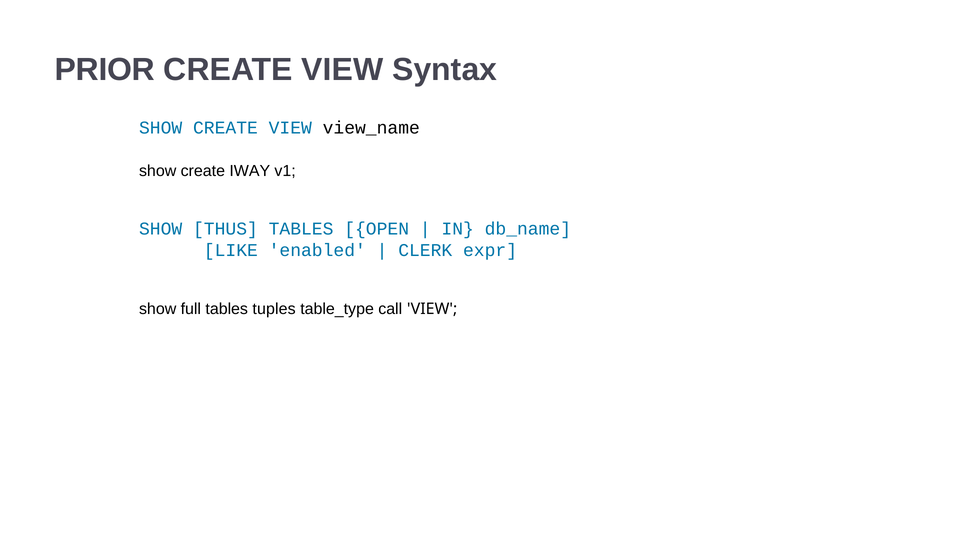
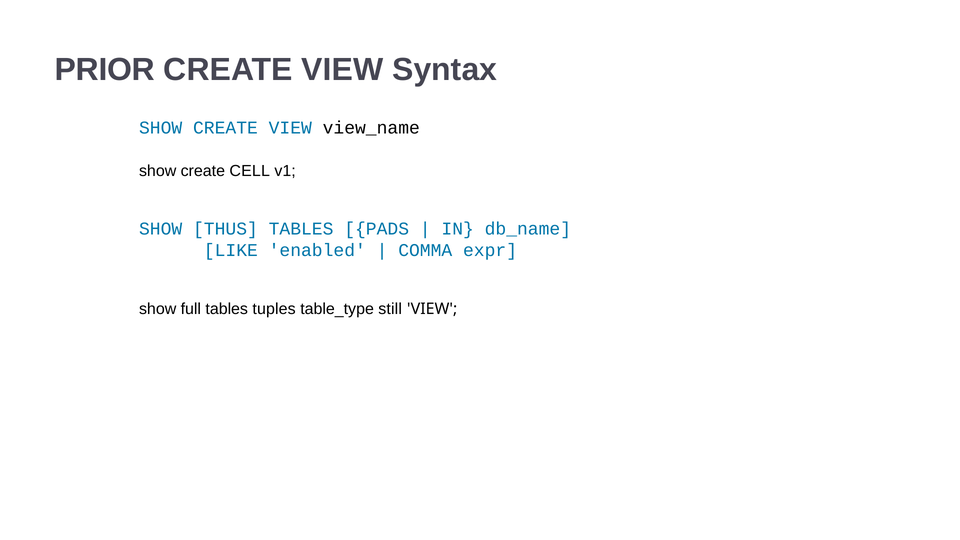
IWAY: IWAY -> CELL
OPEN: OPEN -> PADS
CLERK: CLERK -> COMMA
call: call -> still
